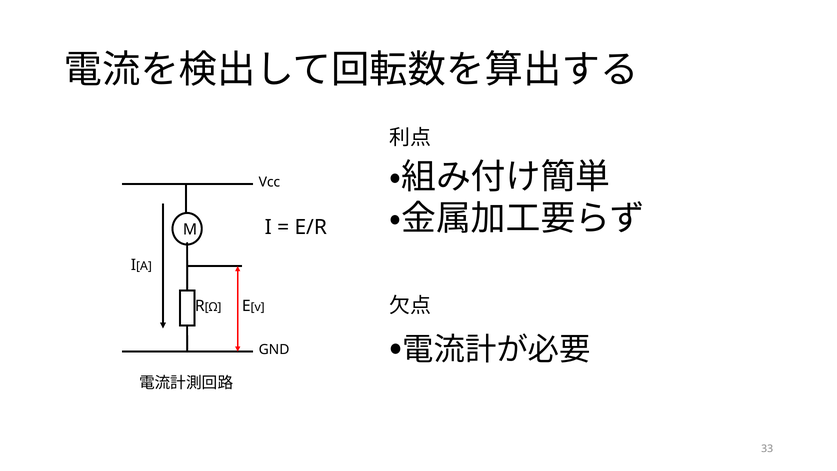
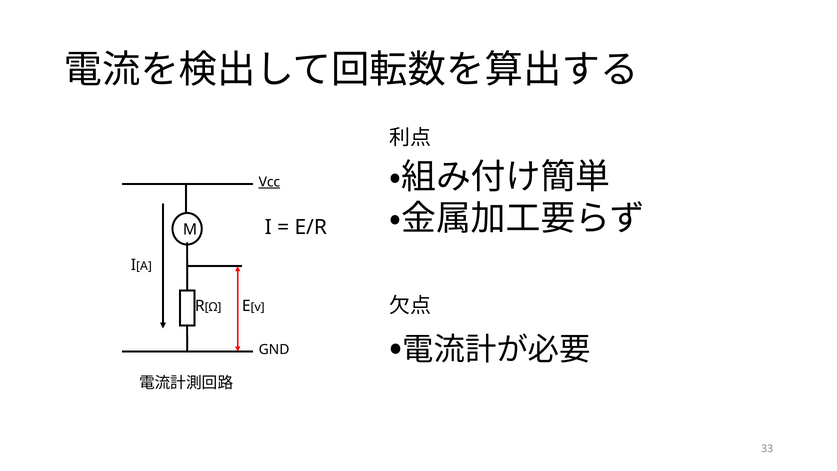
Vcc underline: none -> present
